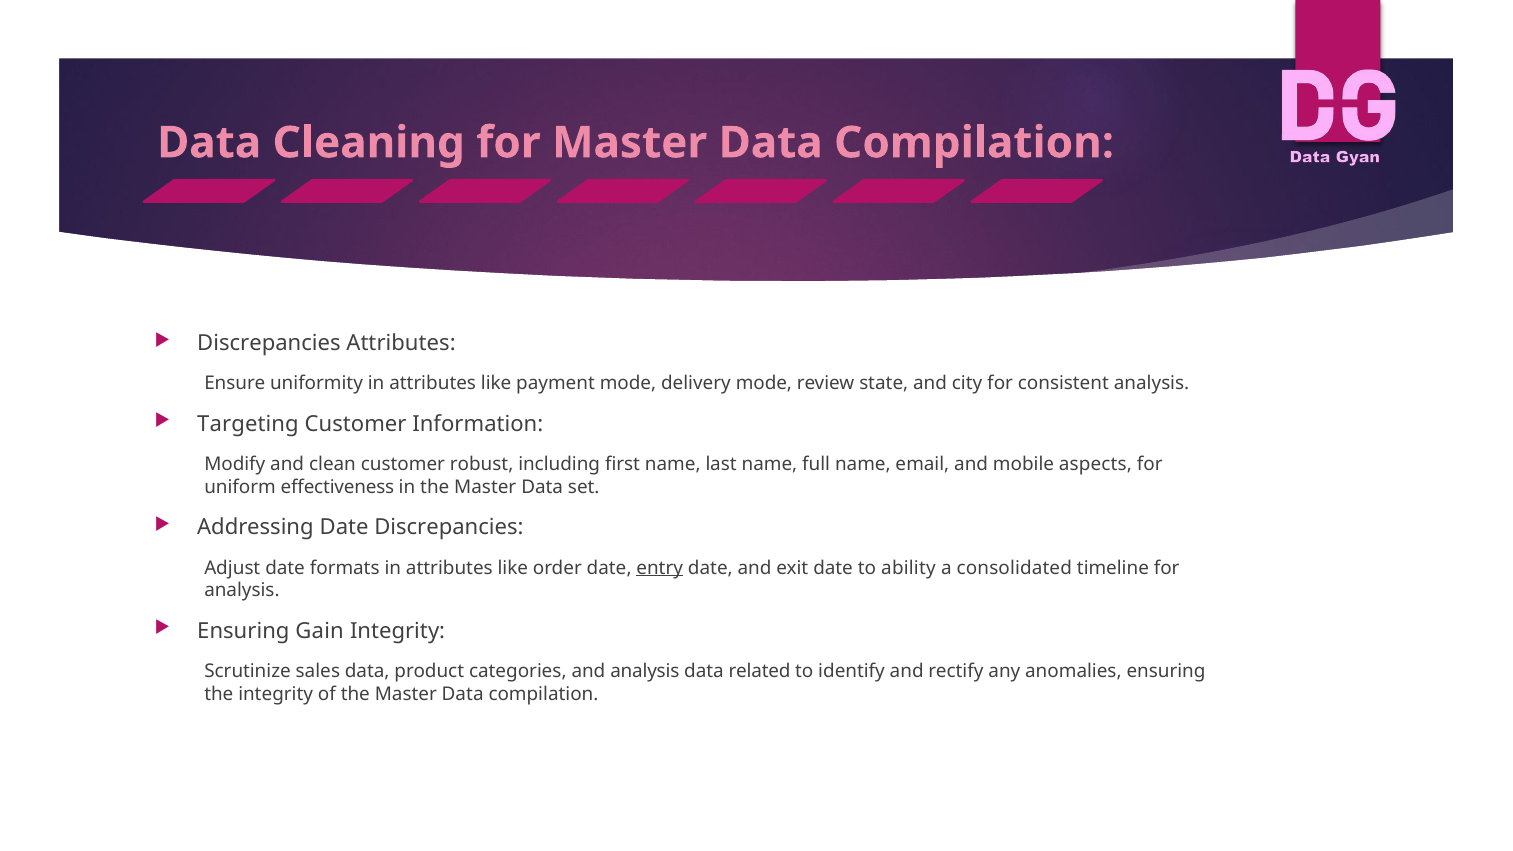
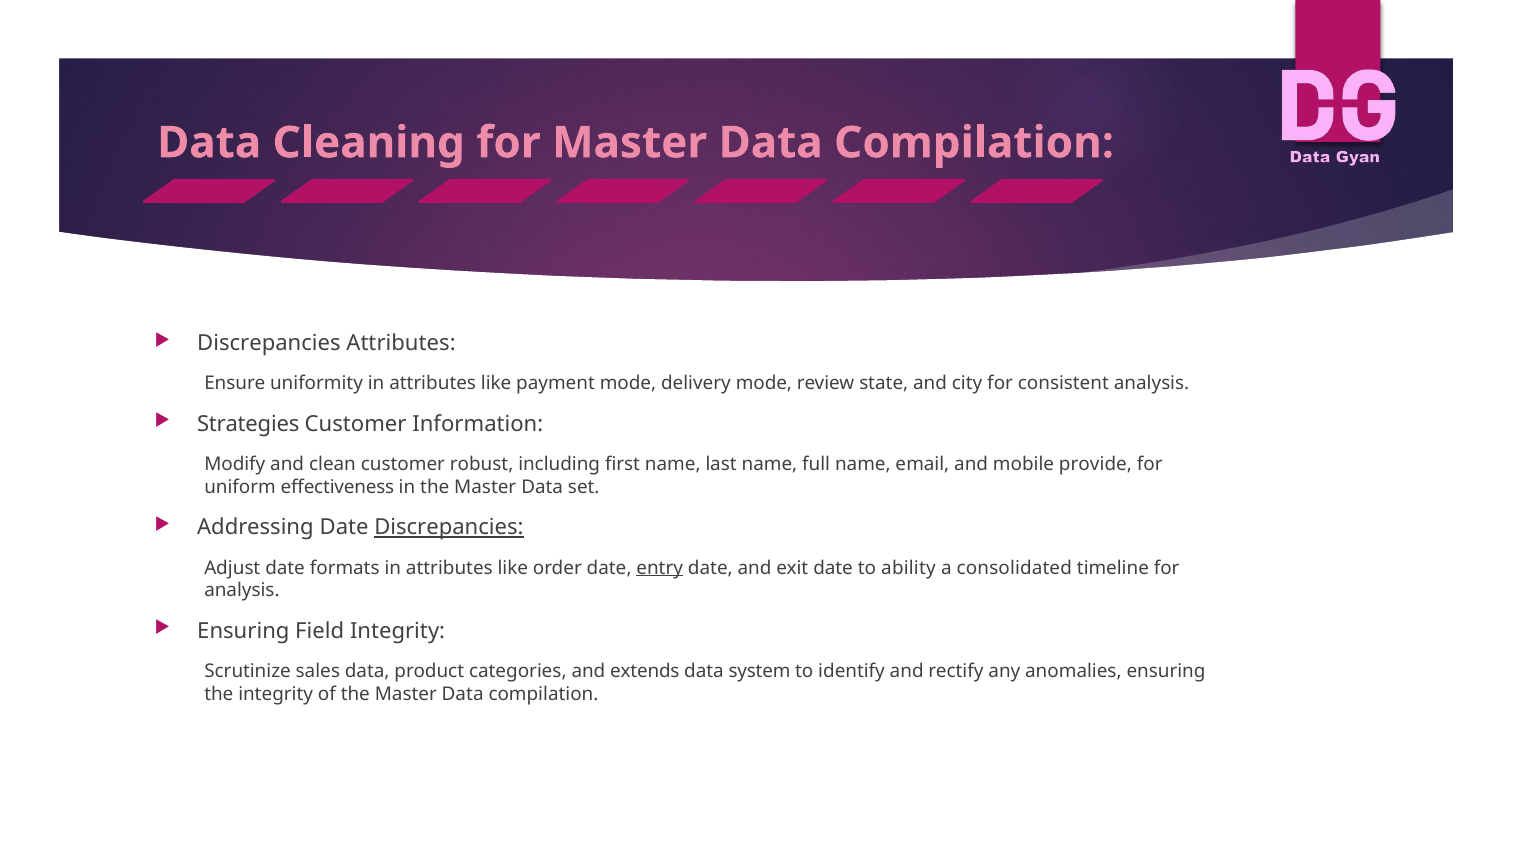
Targeting: Targeting -> Strategies
aspects: aspects -> provide
Discrepancies at (449, 528) underline: none -> present
Gain: Gain -> Field
and analysis: analysis -> extends
related: related -> system
